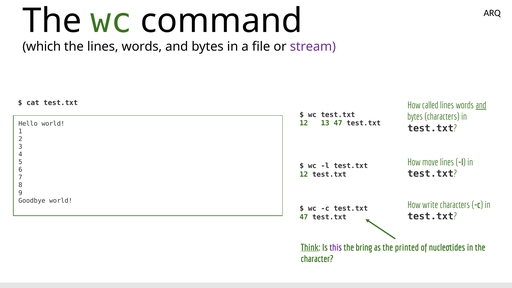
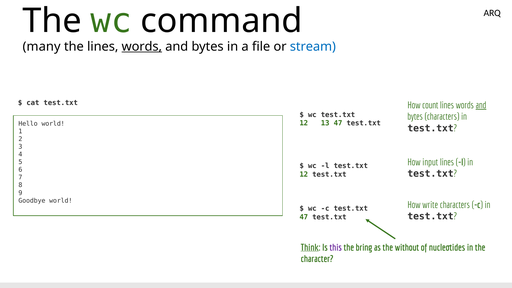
which: which -> many
words at (142, 47) underline: none -> present
stream colour: purple -> blue
called: called -> count
move: move -> input
printed: printed -> without
